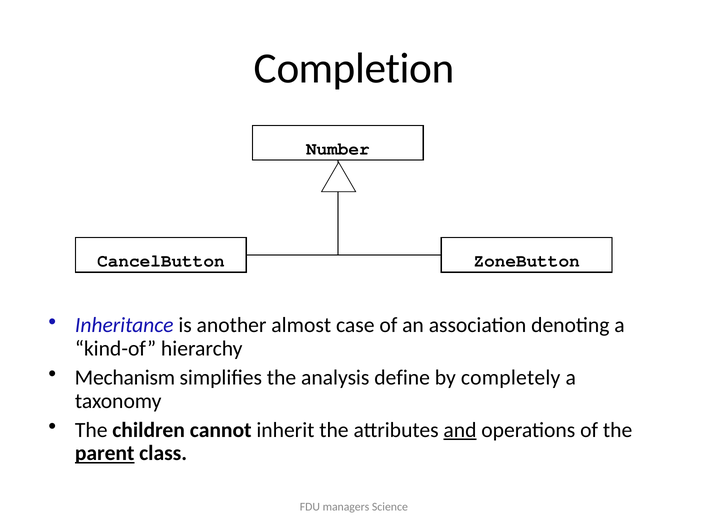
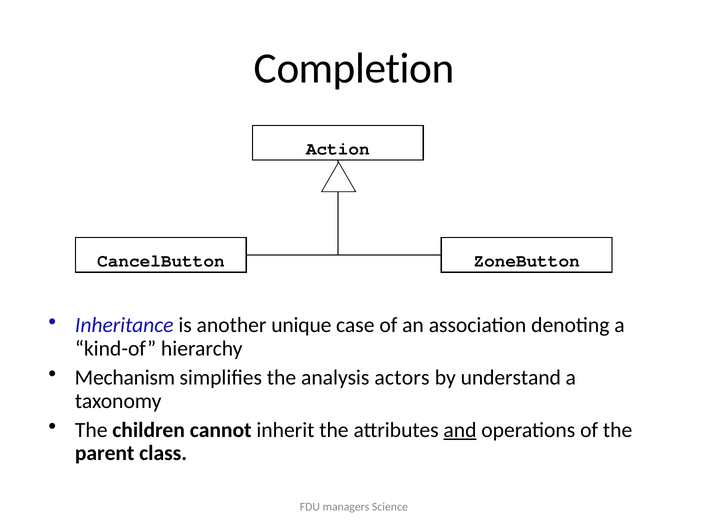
Number: Number -> Action
almost: almost -> unique
define: define -> actors
completely: completely -> understand
parent underline: present -> none
